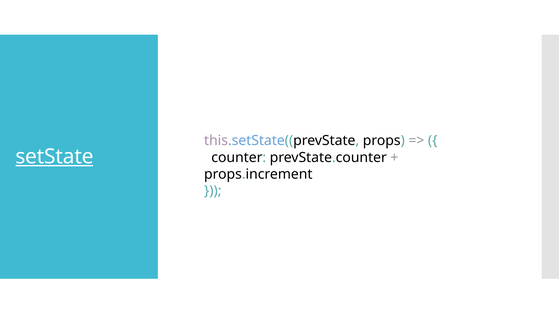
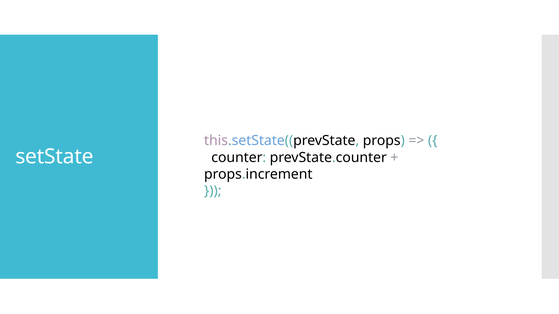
setState underline: present -> none
